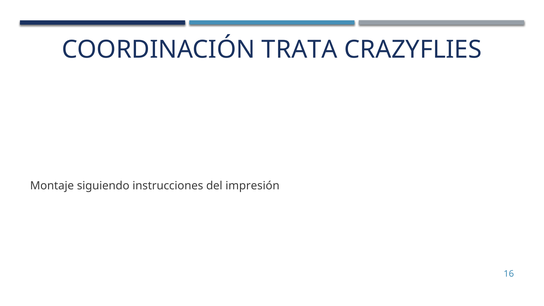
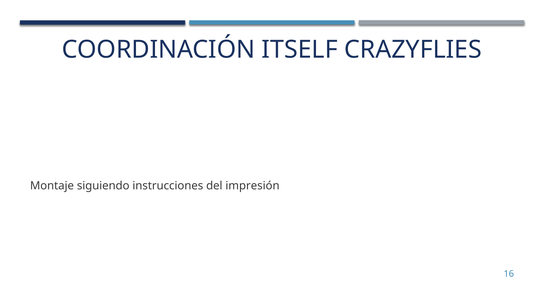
TRATA: TRATA -> ITSELF
